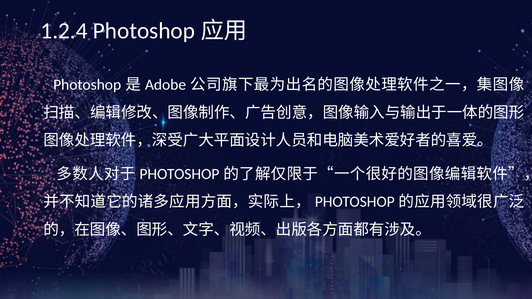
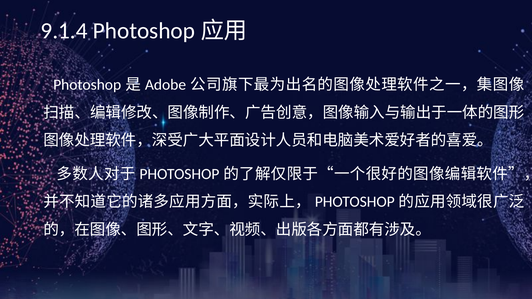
1.2.4: 1.2.4 -> 9.1.4
